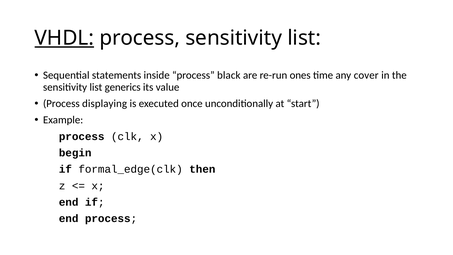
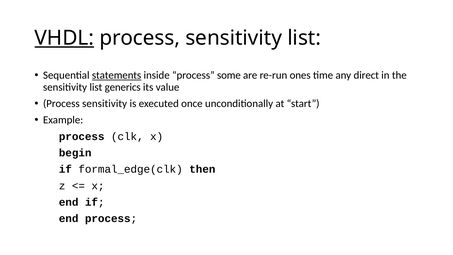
statements underline: none -> present
black: black -> some
cover: cover -> direct
displaying at (105, 103): displaying -> sensitivity
